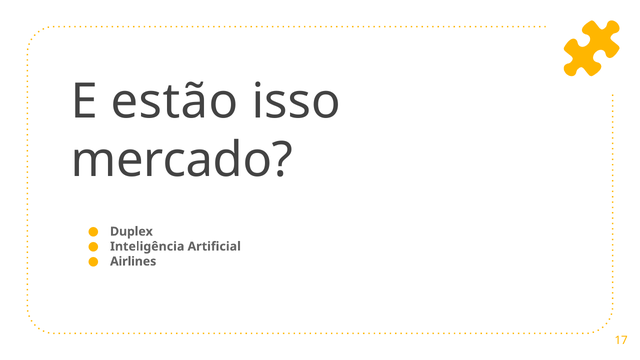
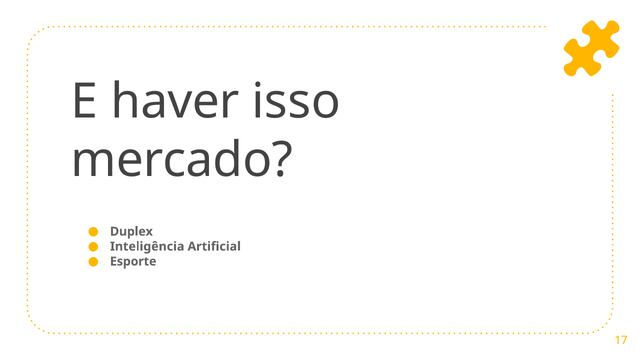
estão: estão -> haver
Airlines: Airlines -> Esporte
